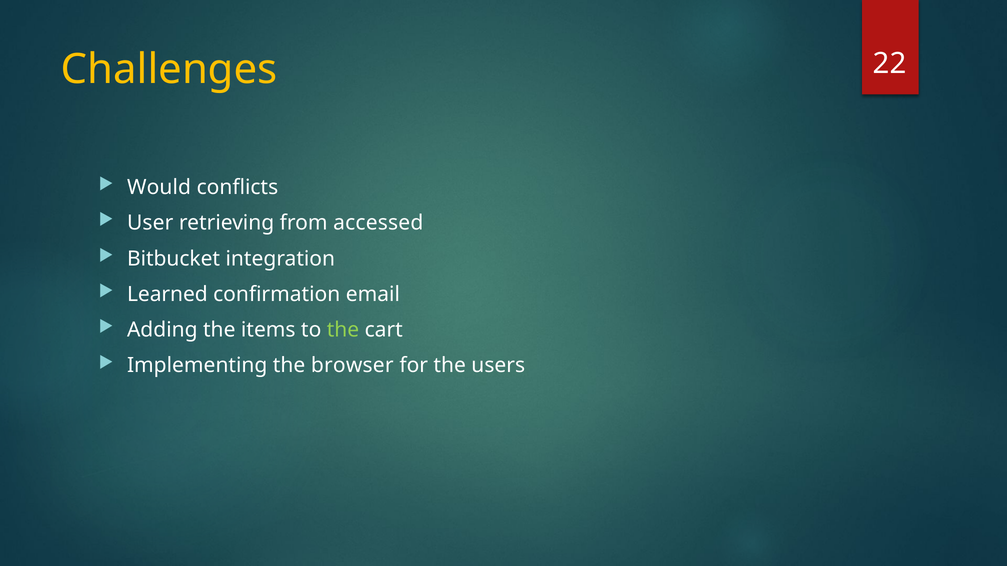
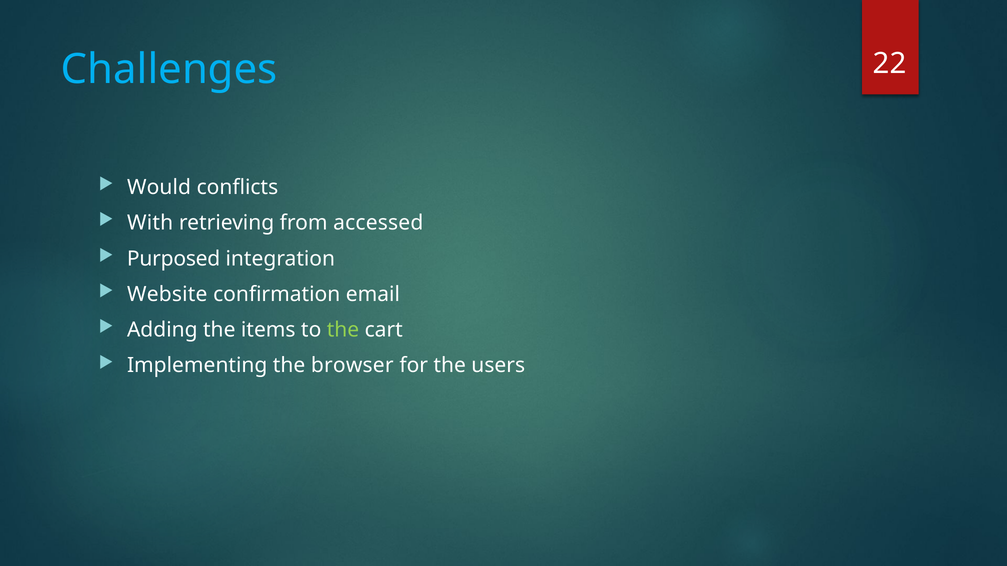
Challenges colour: yellow -> light blue
User: User -> With
Bitbucket: Bitbucket -> Purposed
Learned: Learned -> Website
